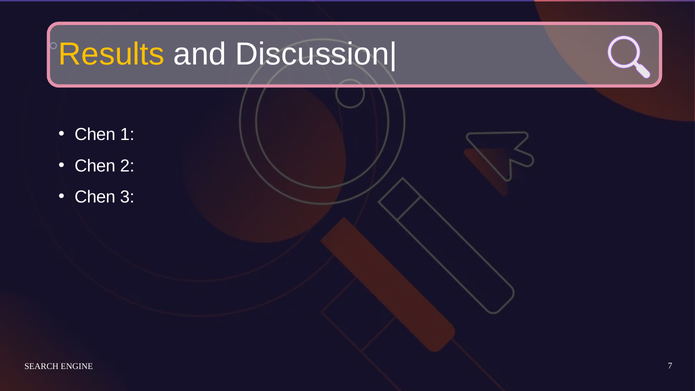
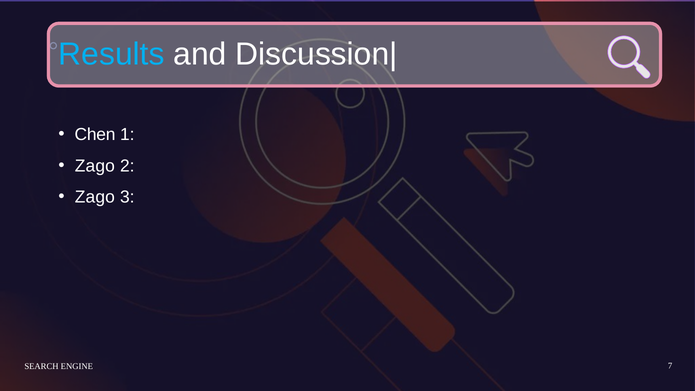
Results colour: yellow -> light blue
Chen at (95, 166): Chen -> Zago
Chen at (95, 197): Chen -> Zago
